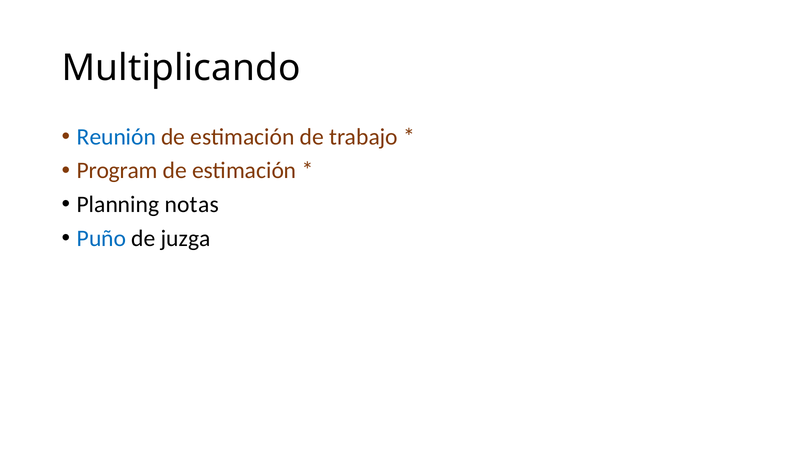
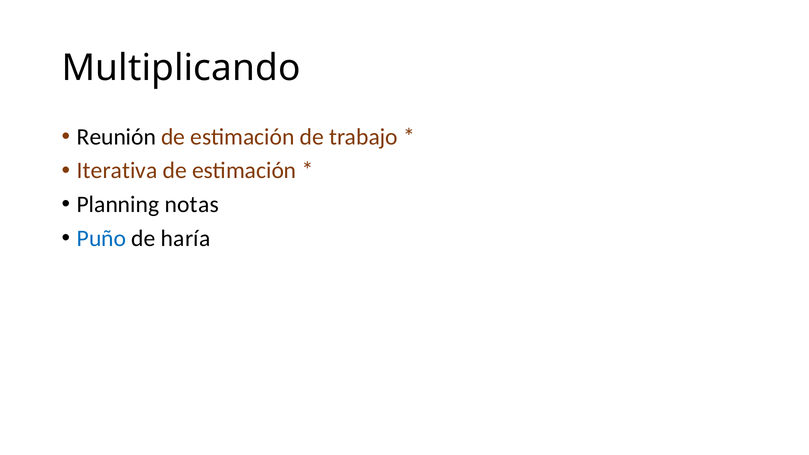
Reunión colour: blue -> black
Program: Program -> Iterativa
juzga: juzga -> haría
